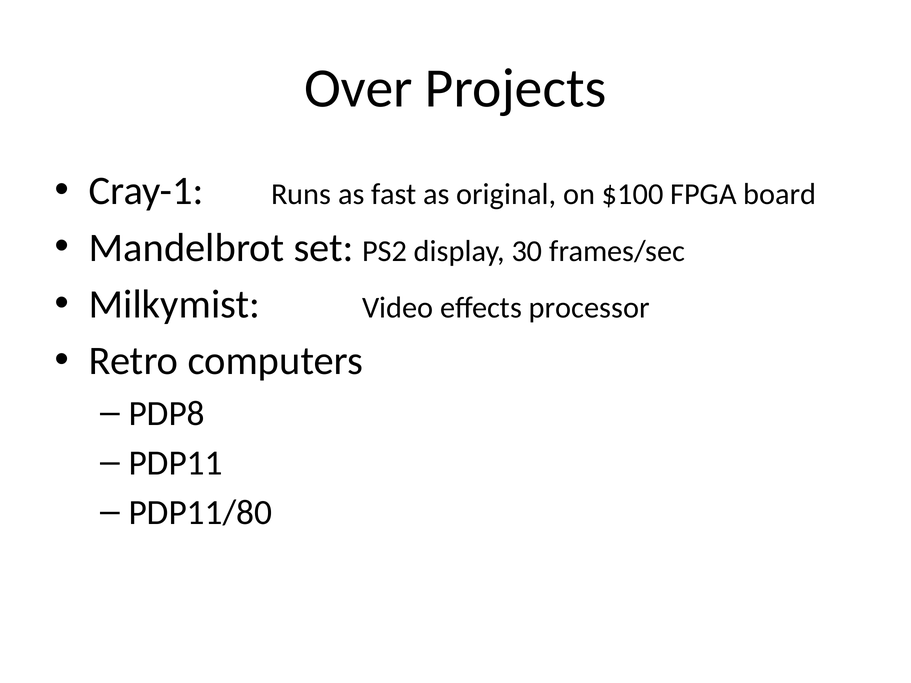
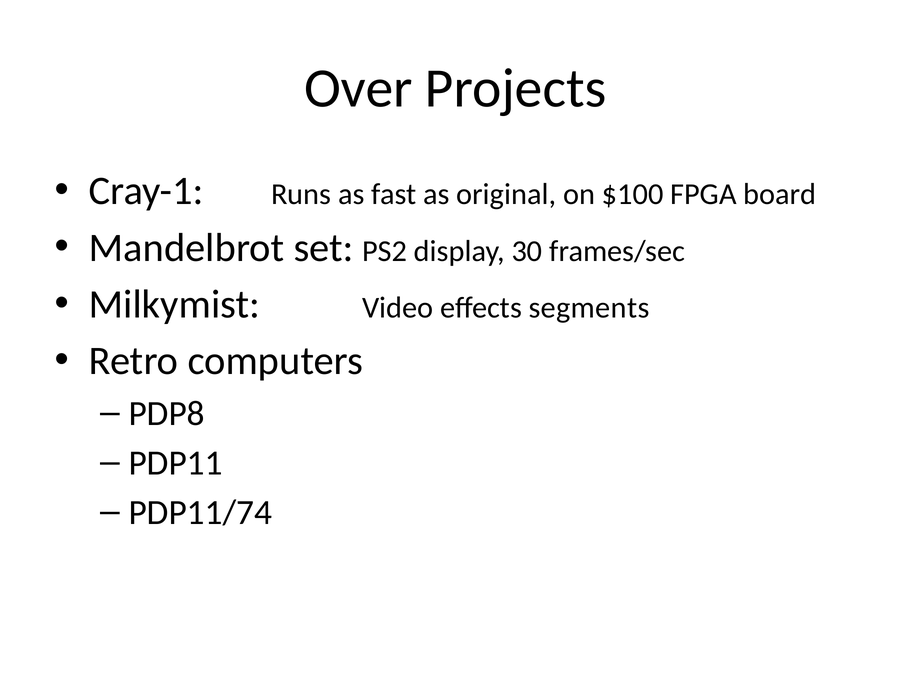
processor: processor -> segments
PDP11/80: PDP11/80 -> PDP11/74
